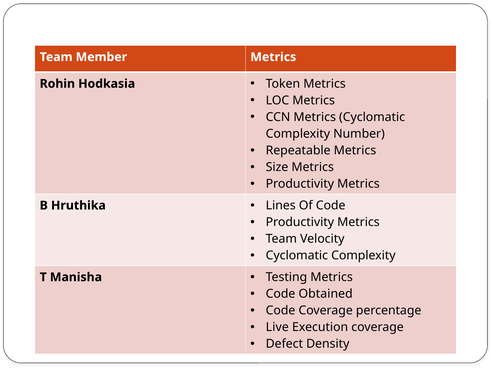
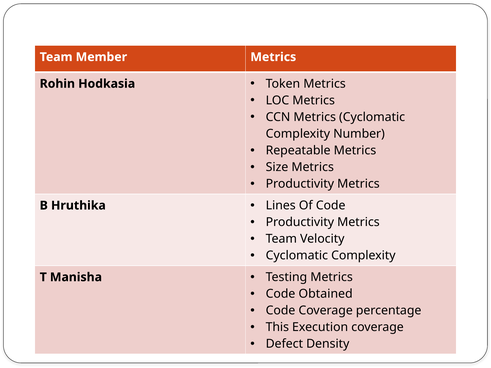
Live: Live -> This
